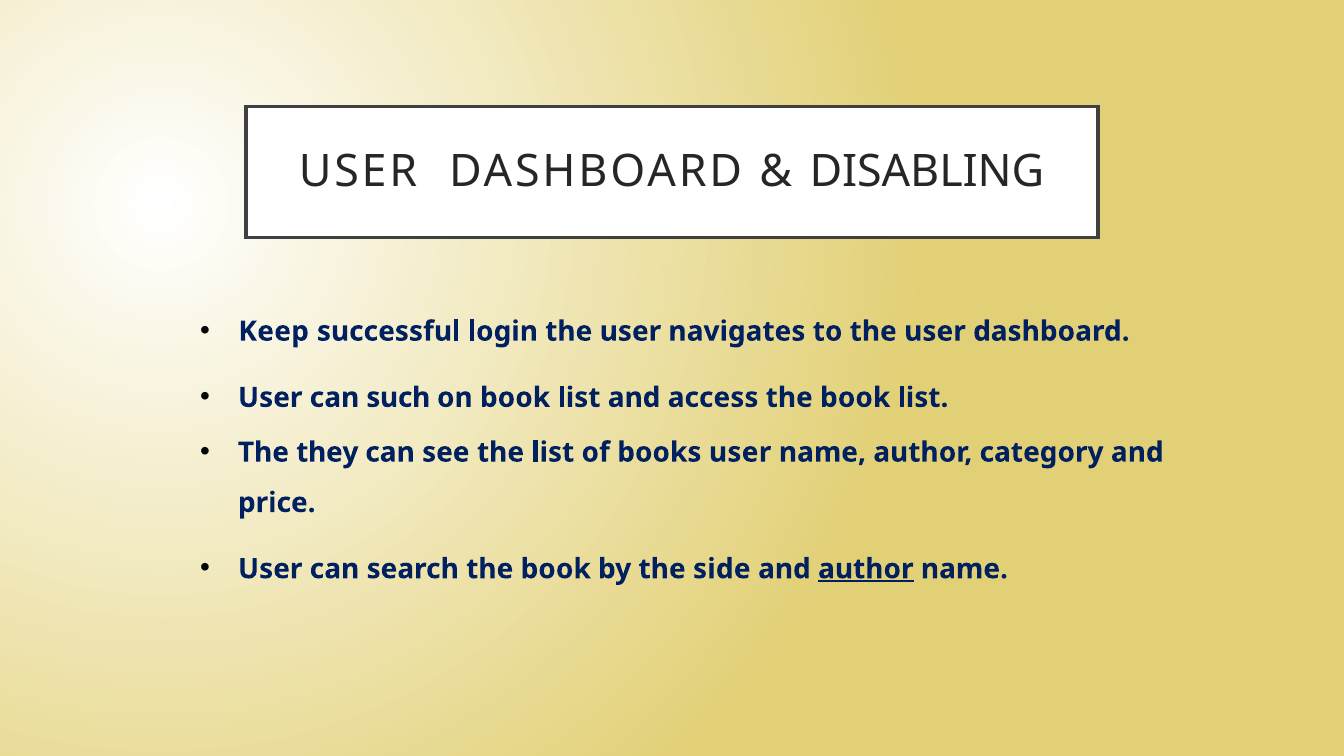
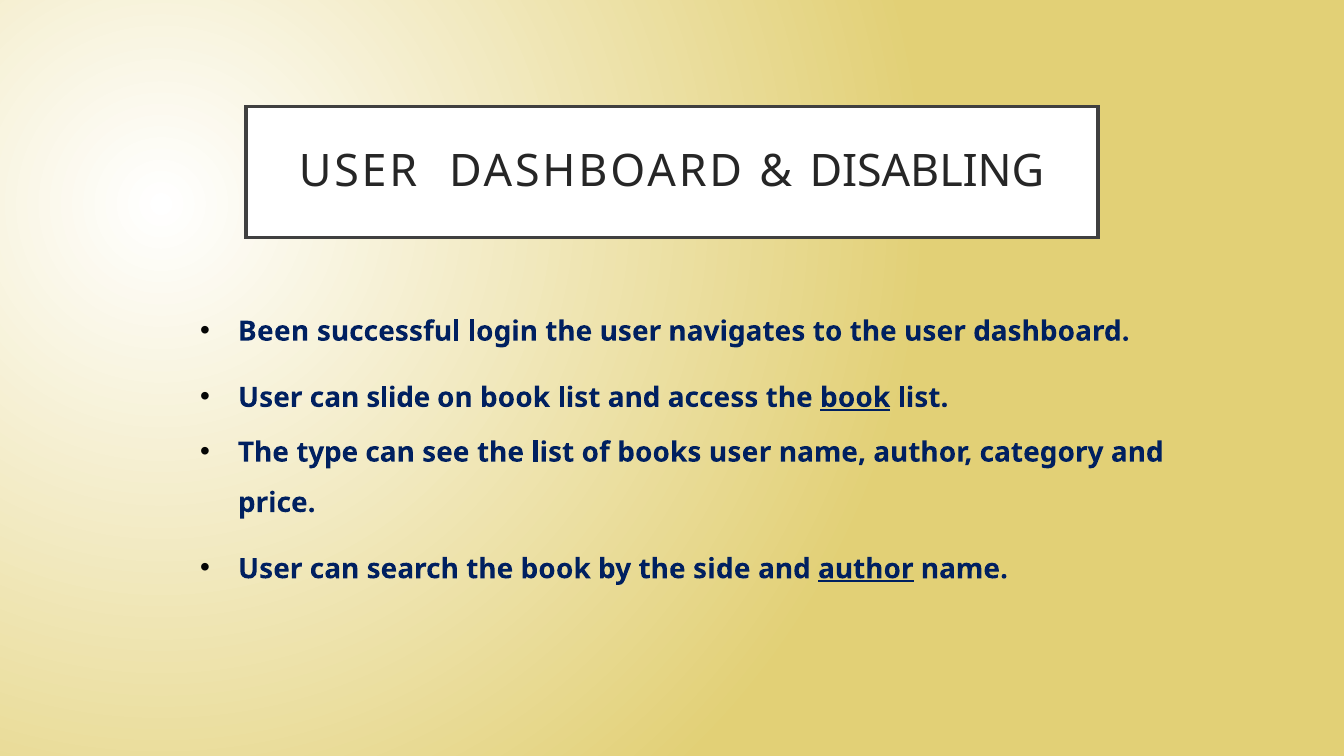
Keep: Keep -> Been
such: such -> slide
book at (855, 398) underline: none -> present
they: they -> type
